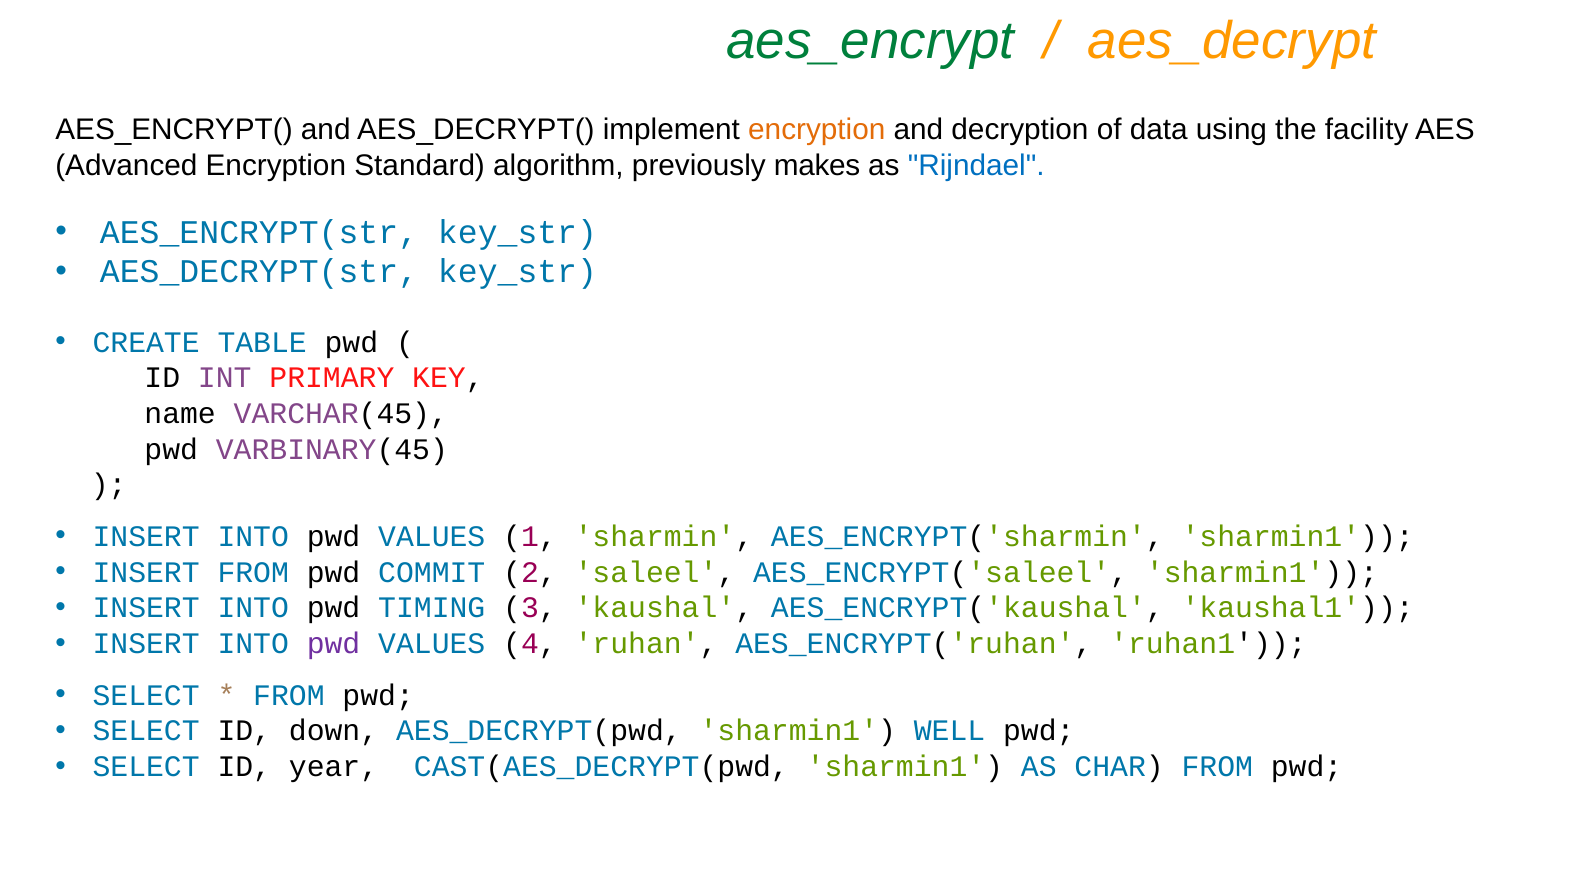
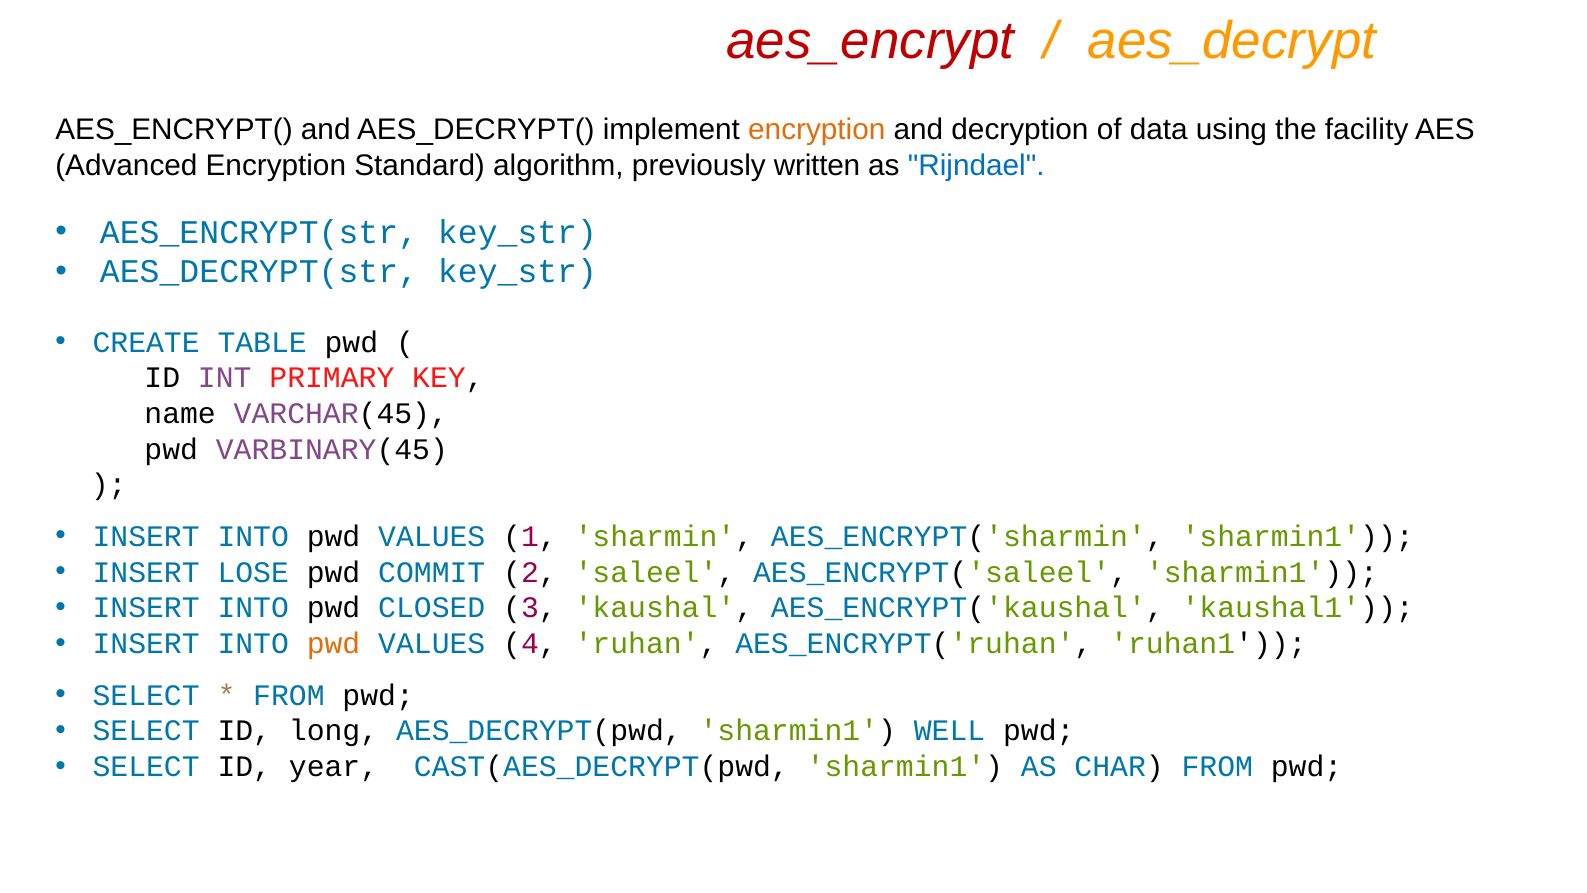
aes_encrypt colour: green -> red
makes: makes -> written
INSERT FROM: FROM -> LOSE
TIMING: TIMING -> CLOSED
pwd at (334, 644) colour: purple -> orange
down: down -> long
